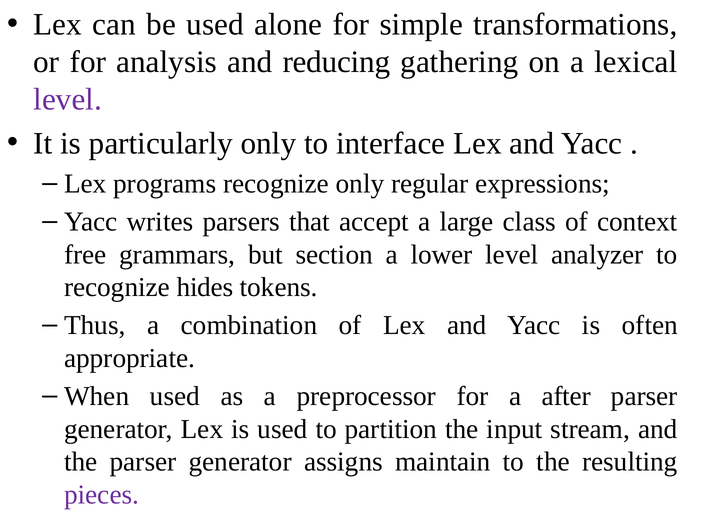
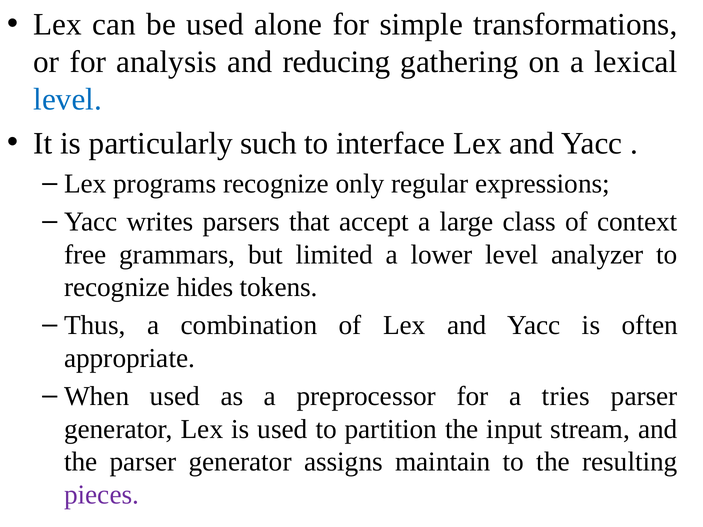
level at (68, 100) colour: purple -> blue
particularly only: only -> such
section: section -> limited
after: after -> tries
